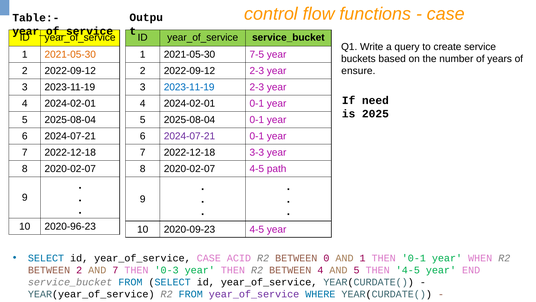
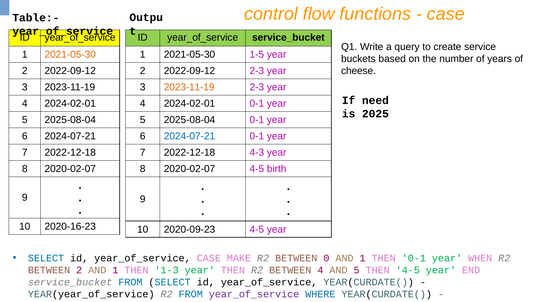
7-5: 7-5 -> 1-5
ensure: ensure -> cheese
2023-11-19 at (189, 87) colour: blue -> orange
2024-07-21 at (189, 136) colour: purple -> blue
3-3: 3-3 -> 4-3
path: path -> birth
2020-96-23: 2020-96-23 -> 2020-16-23
ACID: ACID -> MAKE
2 AND 7: 7 -> 1
0-3: 0-3 -> 1-3
